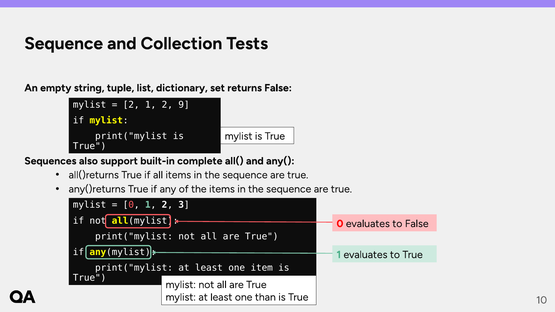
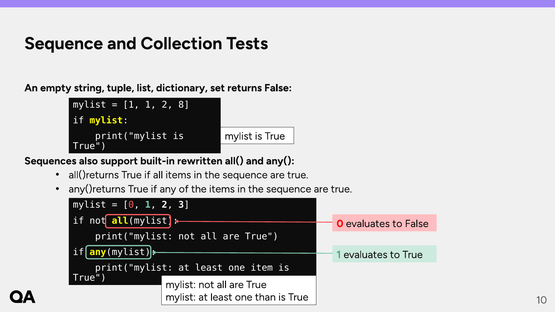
2 at (131, 105): 2 -> 1
9: 9 -> 8
complete: complete -> rewritten
